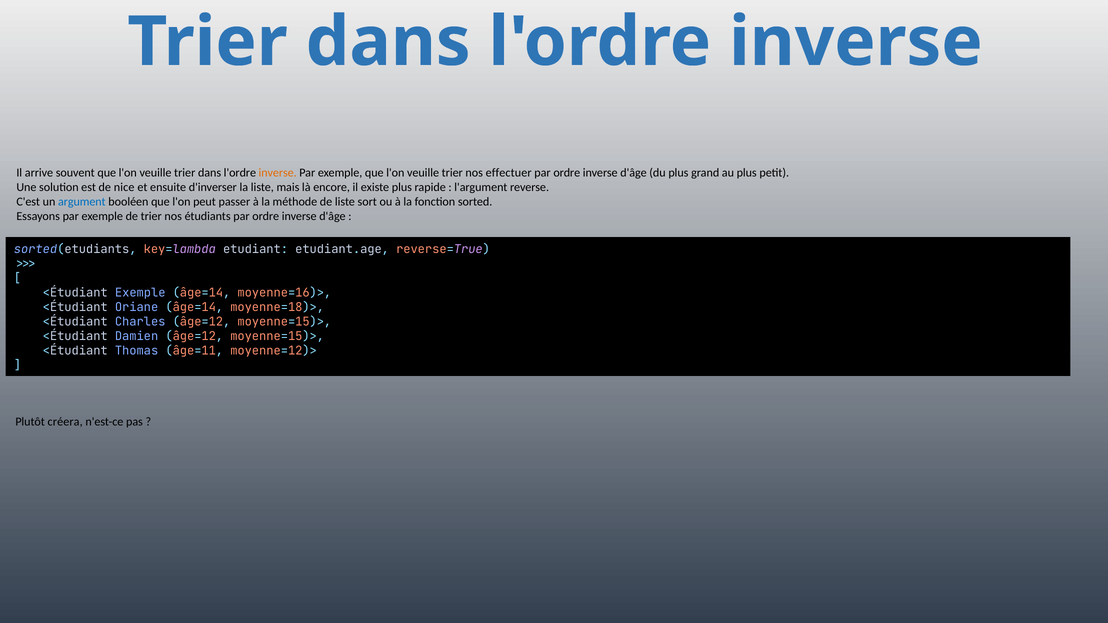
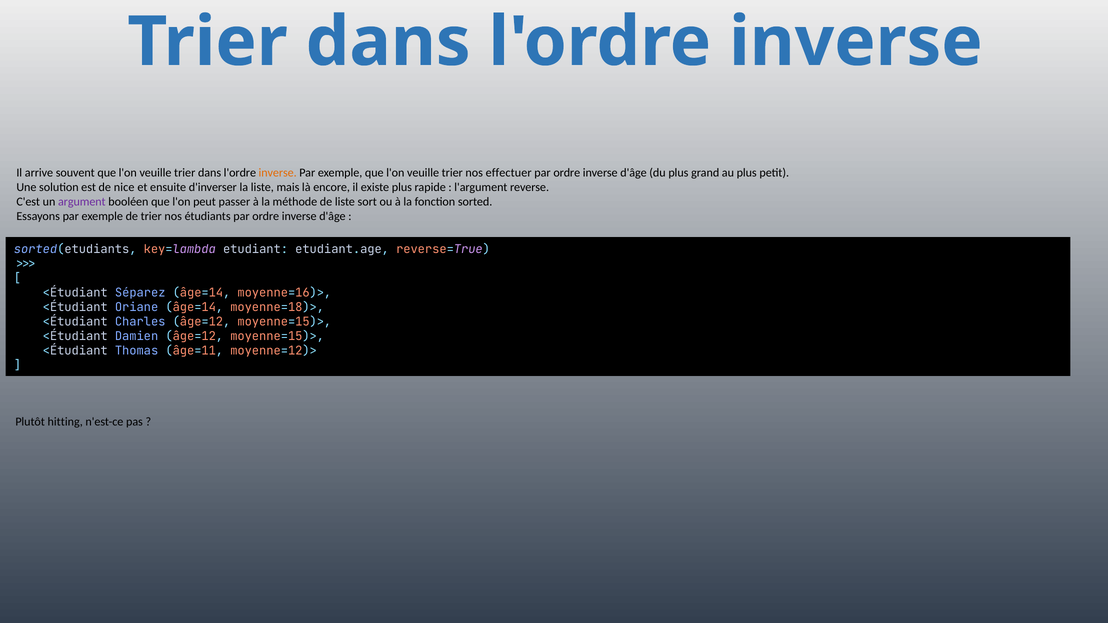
argument colour: blue -> purple
<Étudiant Exemple: Exemple -> Séparez
créera: créera -> hitting
